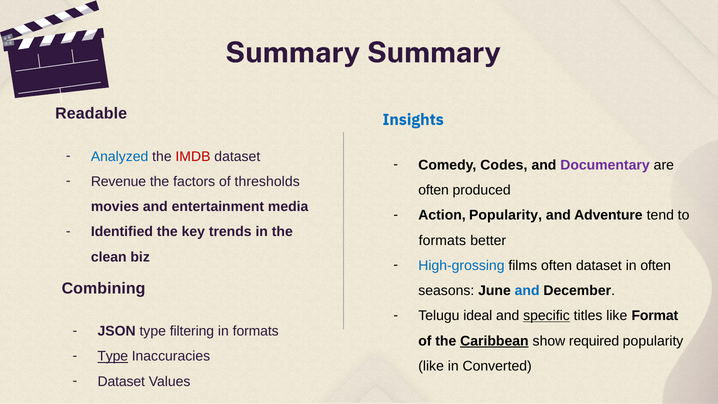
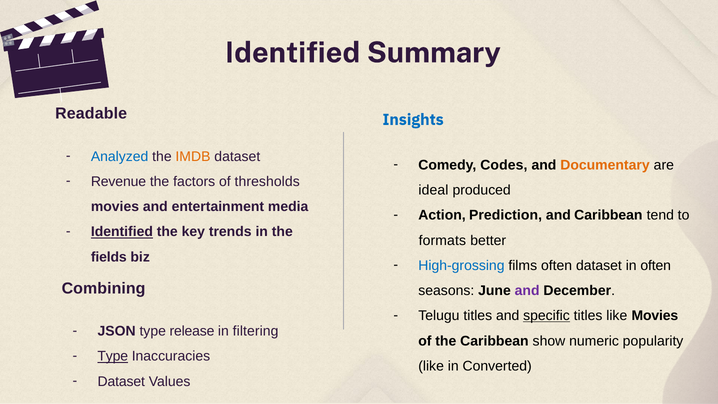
Summary at (293, 53): Summary -> Identified
IMDB colour: red -> orange
Documentary colour: purple -> orange
often at (434, 190): often -> ideal
Action Popularity: Popularity -> Prediction
and Adventure: Adventure -> Caribbean
Identified at (122, 232) underline: none -> present
clean: clean -> fields
and at (527, 291) colour: blue -> purple
Telugu ideal: ideal -> titles
like Format: Format -> Movies
filtering: filtering -> release
in formats: formats -> filtering
Caribbean at (494, 341) underline: present -> none
required: required -> numeric
